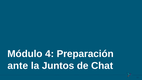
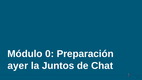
4: 4 -> 0
ante: ante -> ayer
